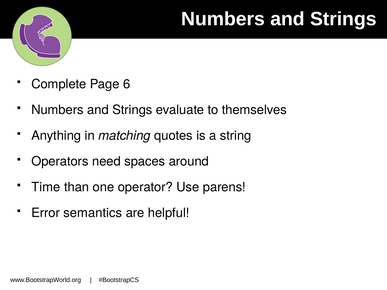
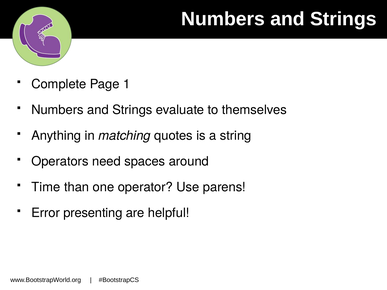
6: 6 -> 1
semantics: semantics -> presenting
